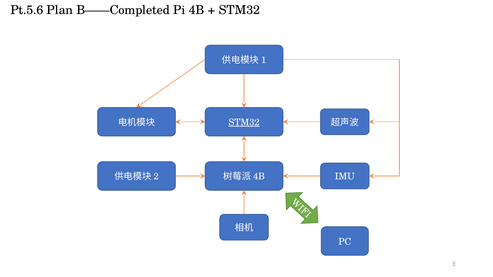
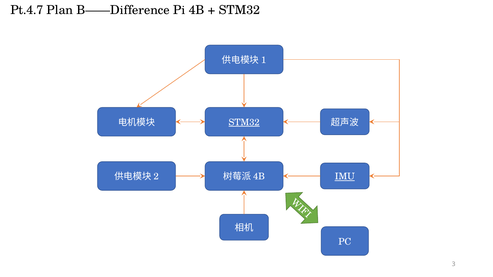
Pt.5.6: Pt.5.6 -> Pt.4.7
B——Completed: B——Completed -> B——Difference
IMU underline: none -> present
